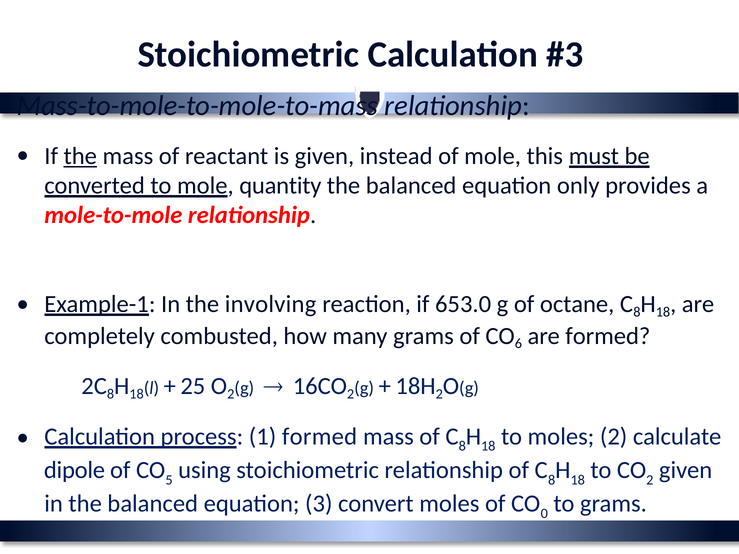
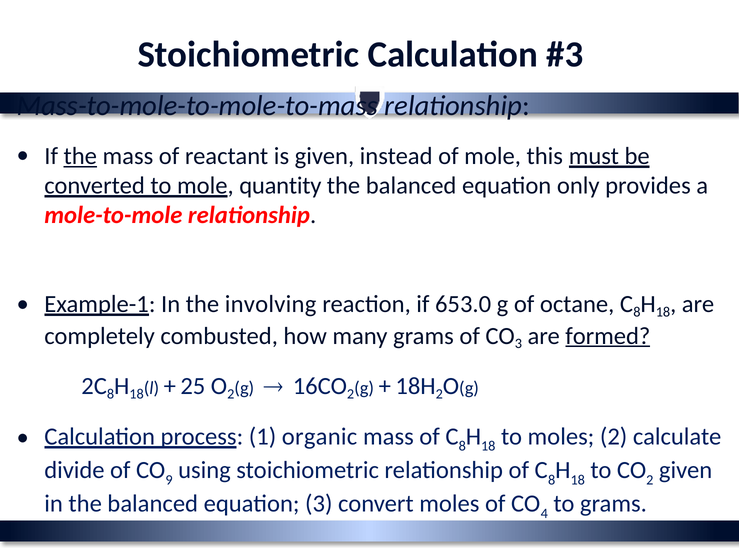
6 at (518, 344): 6 -> 3
formed at (608, 336) underline: none -> present
1 formed: formed -> organic
dipole: dipole -> divide
5: 5 -> 9
0: 0 -> 4
